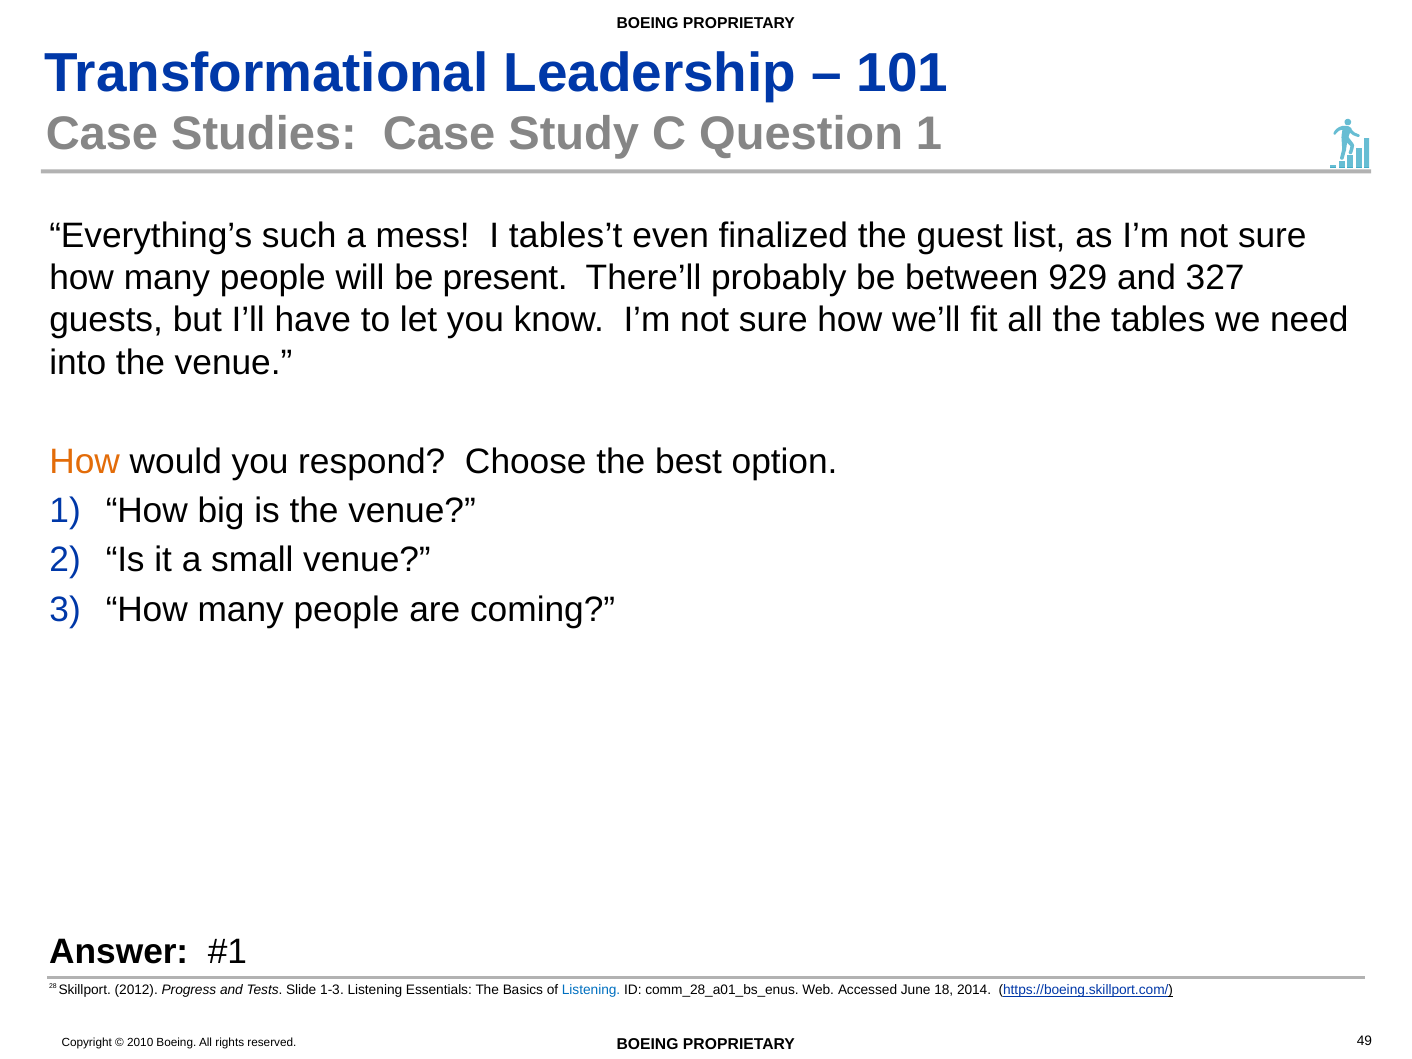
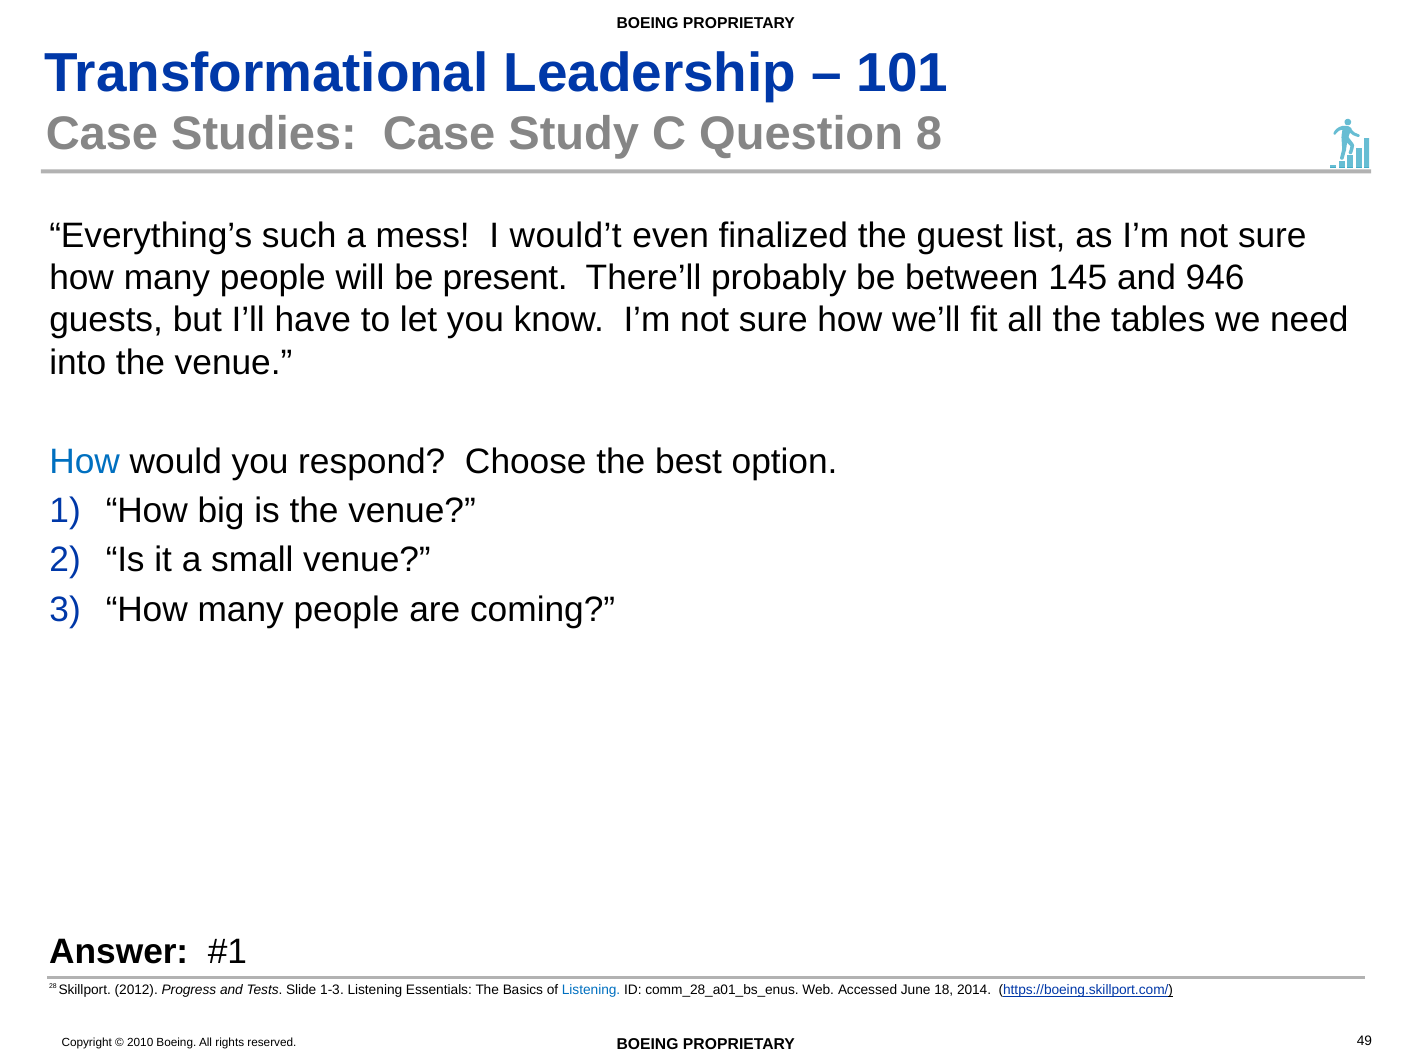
Question 1: 1 -> 8
tables’t: tables’t -> would’t
929: 929 -> 145
327: 327 -> 946
How at (85, 461) colour: orange -> blue
